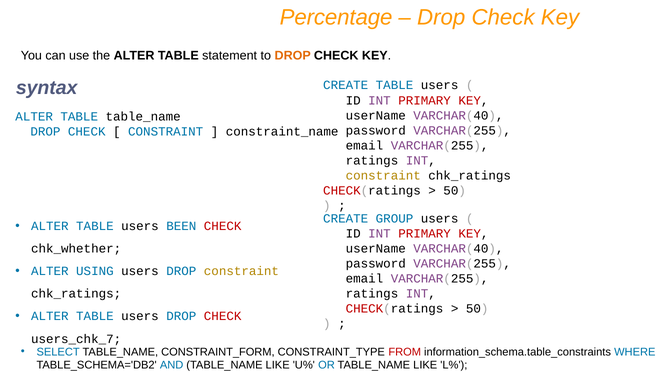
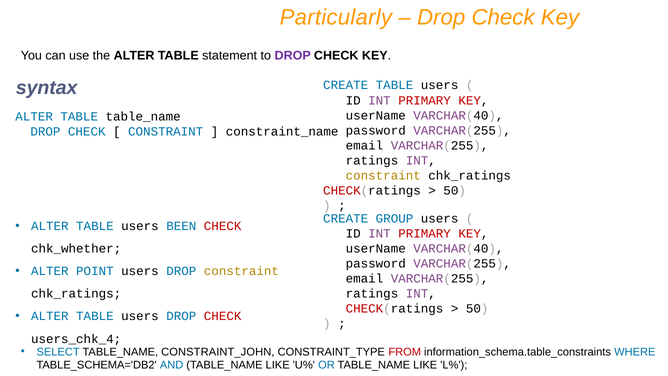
Percentage: Percentage -> Particularly
DROP at (293, 56) colour: orange -> purple
USING: USING -> POINT
users_chk_7: users_chk_7 -> users_chk_4
CONSTRAINT_FORM: CONSTRAINT_FORM -> CONSTRAINT_JOHN
